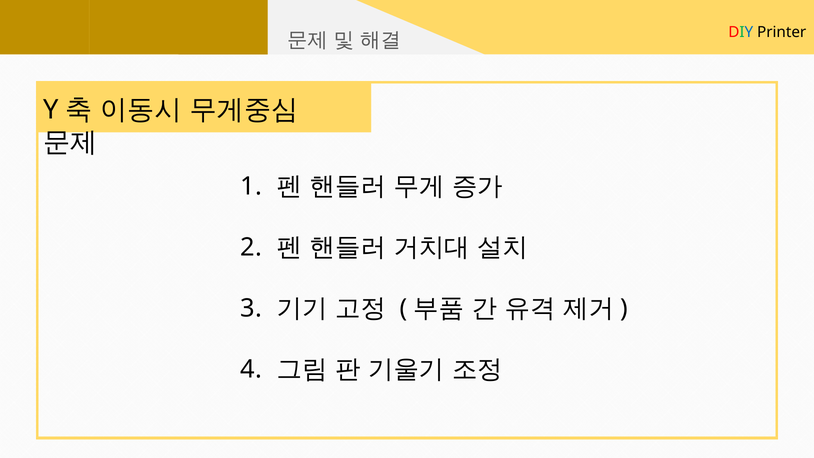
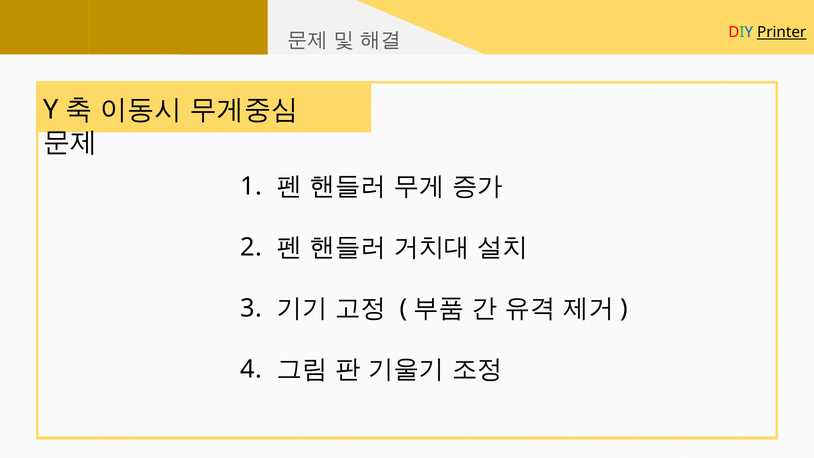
Printer underline: none -> present
